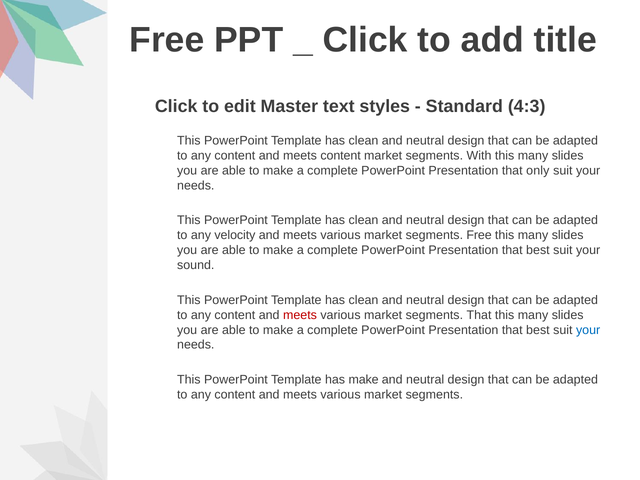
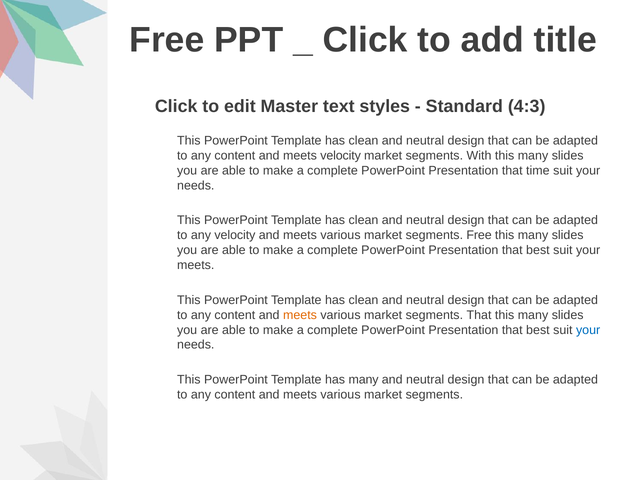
meets content: content -> velocity
only: only -> time
sound at (196, 265): sound -> meets
meets at (300, 315) colour: red -> orange
has make: make -> many
